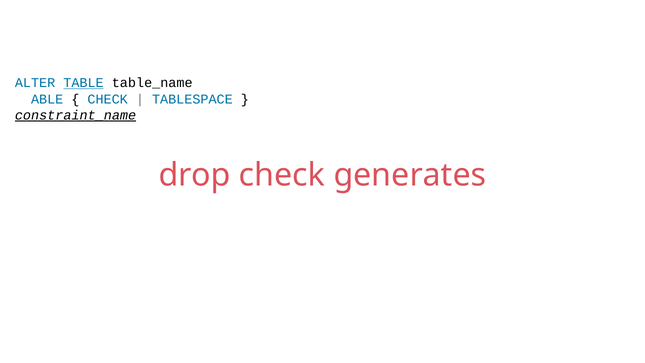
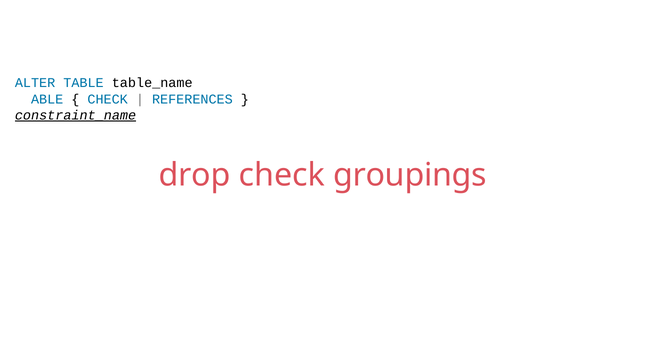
TABLE underline: present -> none
TABLESPACE: TABLESPACE -> REFERENCES
generates: generates -> groupings
